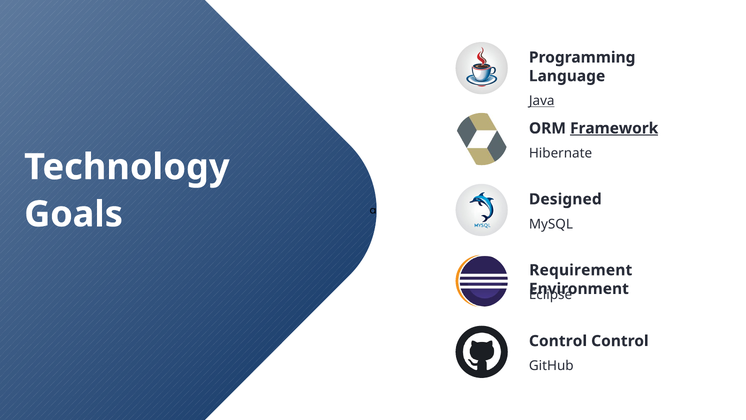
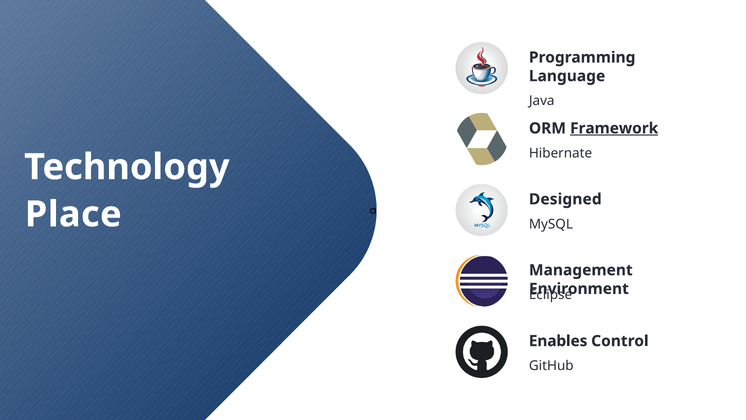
Java underline: present -> none
Goals: Goals -> Place
Requirement: Requirement -> Management
Control at (558, 341): Control -> Enables
